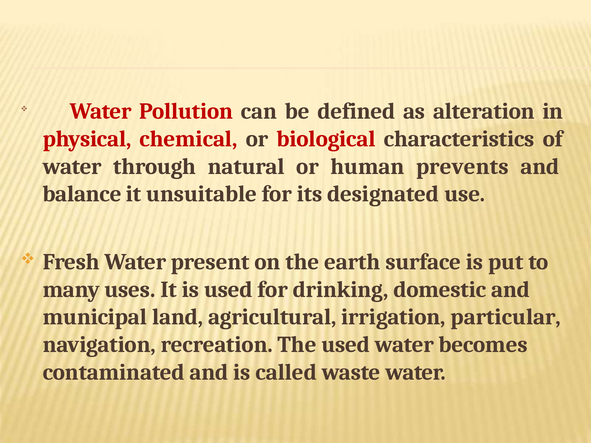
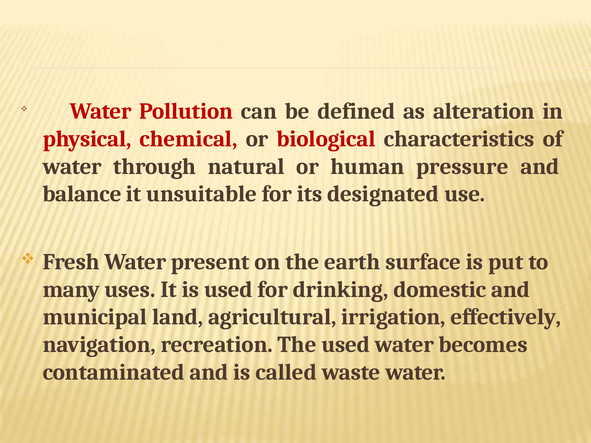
prevents: prevents -> pressure
particular: particular -> effectively
